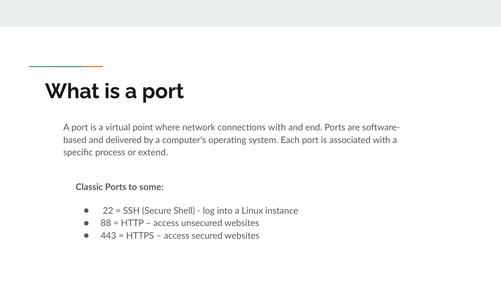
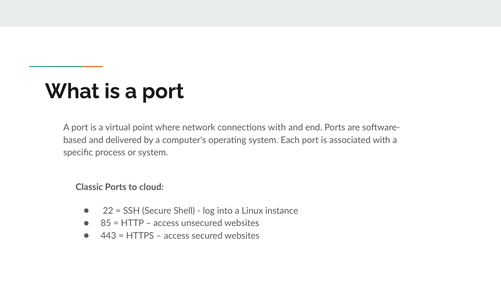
or extend: extend -> system
some: some -> cloud
88: 88 -> 85
